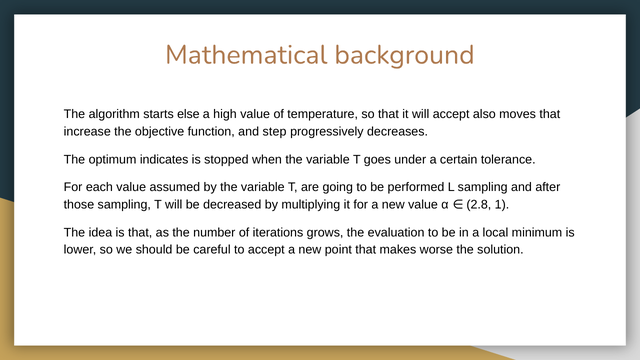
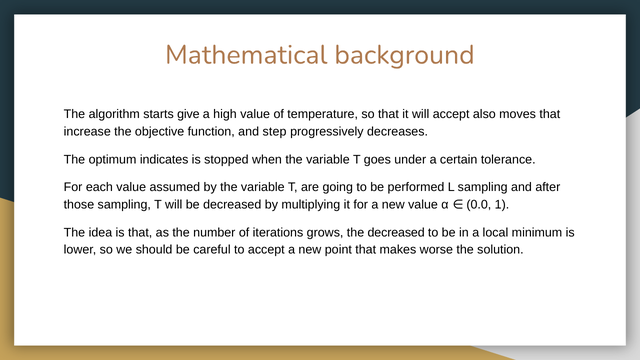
else: else -> give
2.8: 2.8 -> 0.0
the evaluation: evaluation -> decreased
